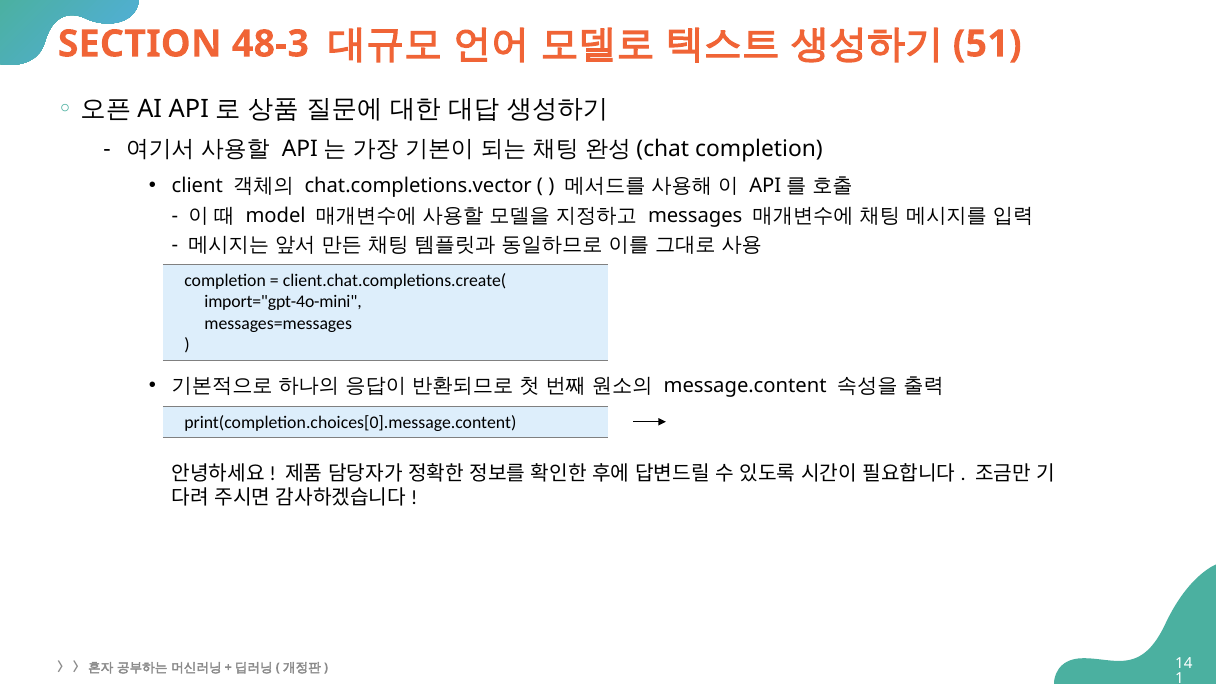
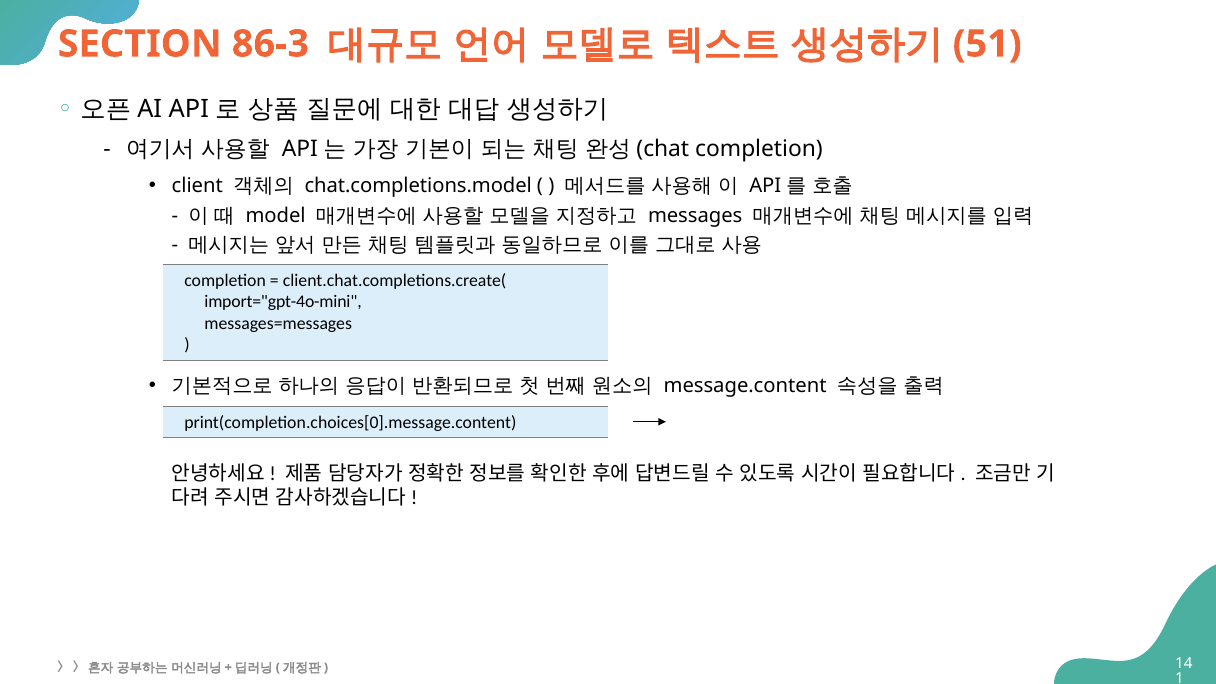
48-3: 48-3 -> 86-3
chat.completions.vector: chat.completions.vector -> chat.completions.model
